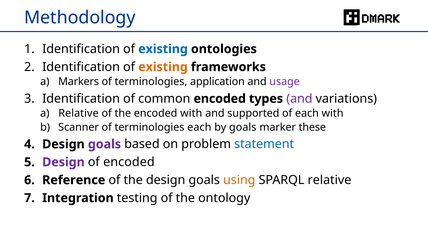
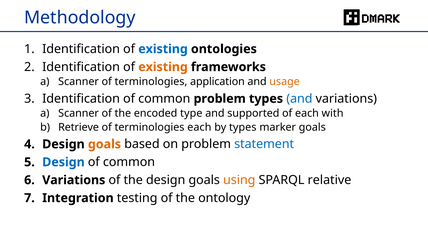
Markers at (79, 82): Markers -> Scanner
usage colour: purple -> orange
common encoded: encoded -> problem
and at (299, 99) colour: purple -> blue
Relative at (78, 113): Relative -> Scanner
encoded with: with -> type
Scanner: Scanner -> Retrieve
by goals: goals -> types
marker these: these -> goals
goals at (104, 144) colour: purple -> orange
Design at (63, 162) colour: purple -> blue
encoded at (129, 162): encoded -> common
Reference at (74, 180): Reference -> Variations
